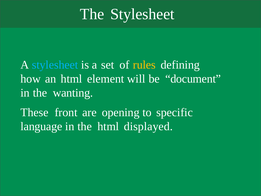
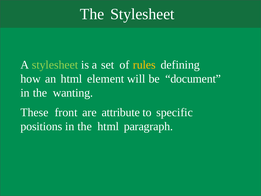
stylesheet at (55, 65) colour: light blue -> light green
opening: opening -> attribute
language: language -> positions
displayed: displayed -> paragraph
